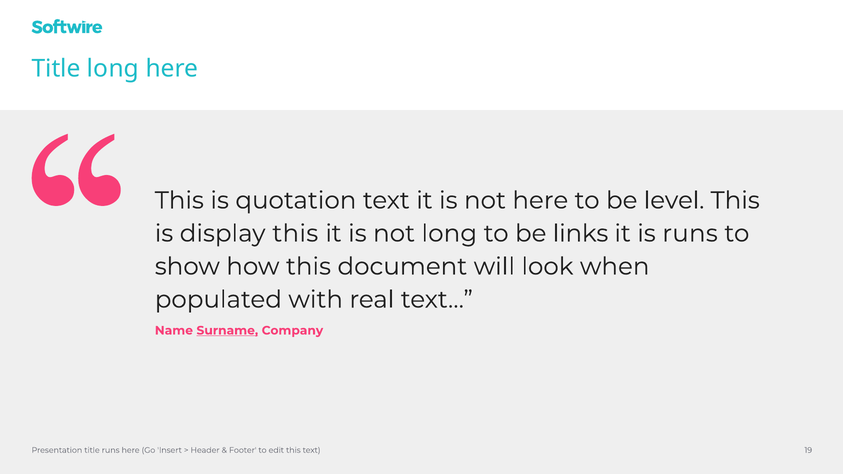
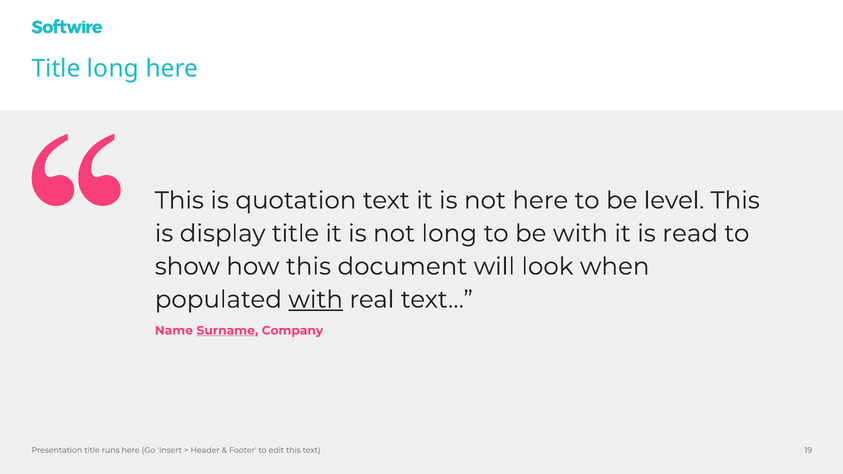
display this: this -> title
be links: links -> with
is runs: runs -> read
with at (316, 300) underline: none -> present
